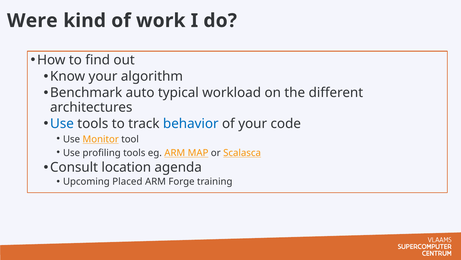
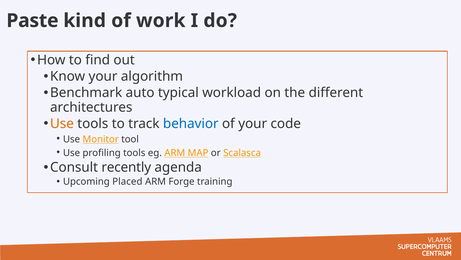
Were: Were -> Paste
Use at (62, 123) colour: blue -> orange
location: location -> recently
